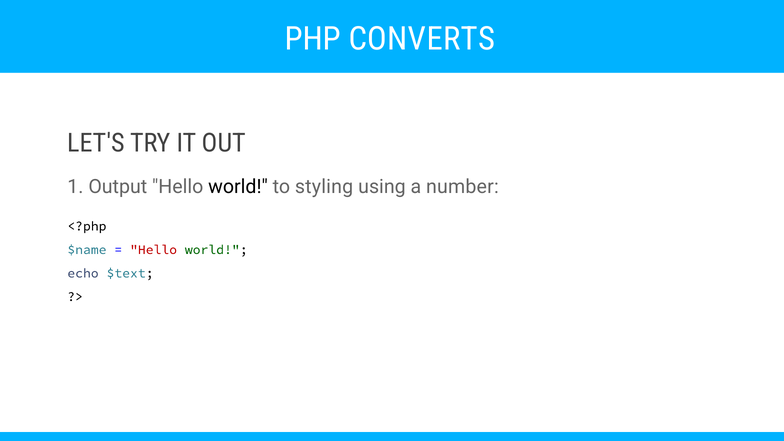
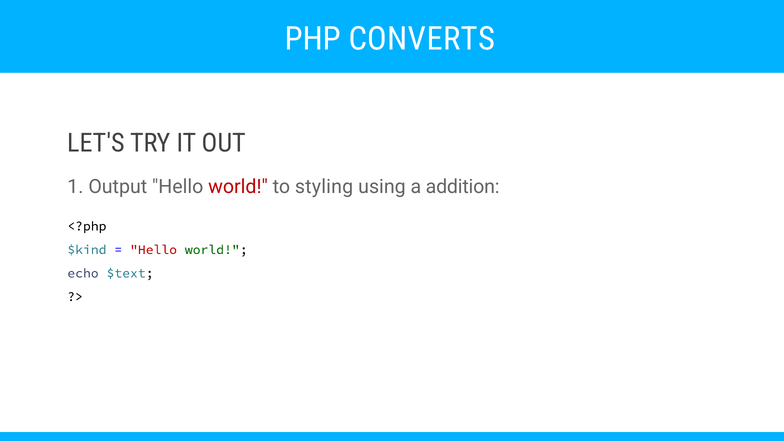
world at (238, 187) colour: black -> red
number: number -> addition
$name: $name -> $kind
